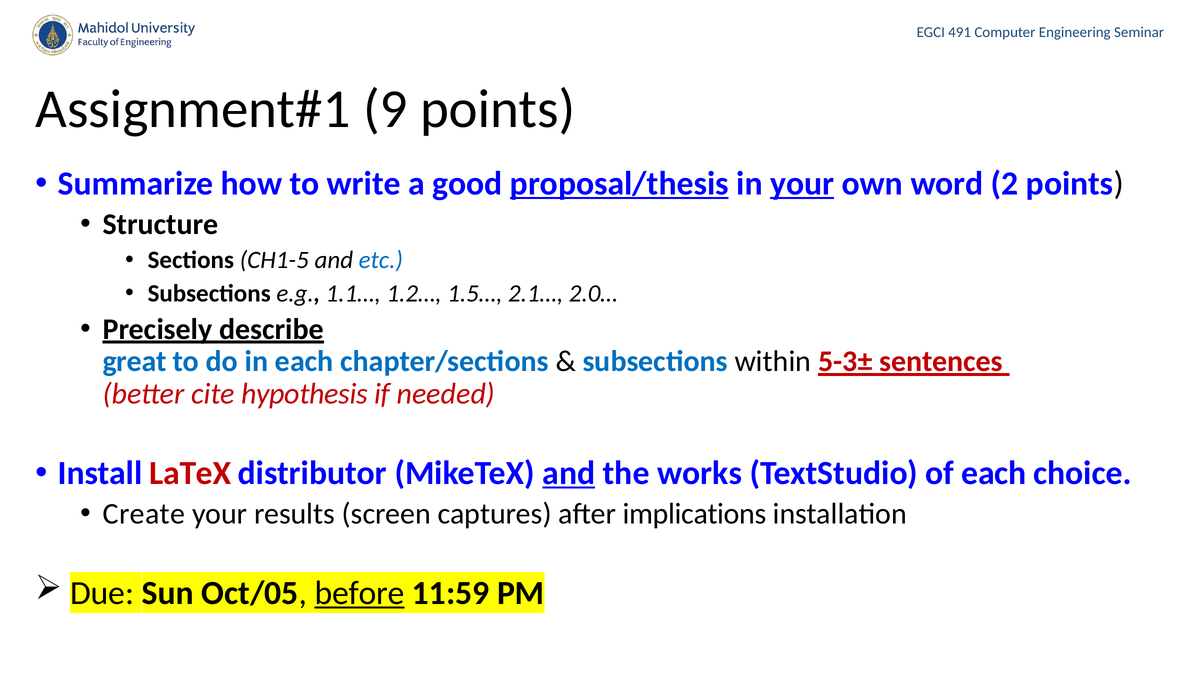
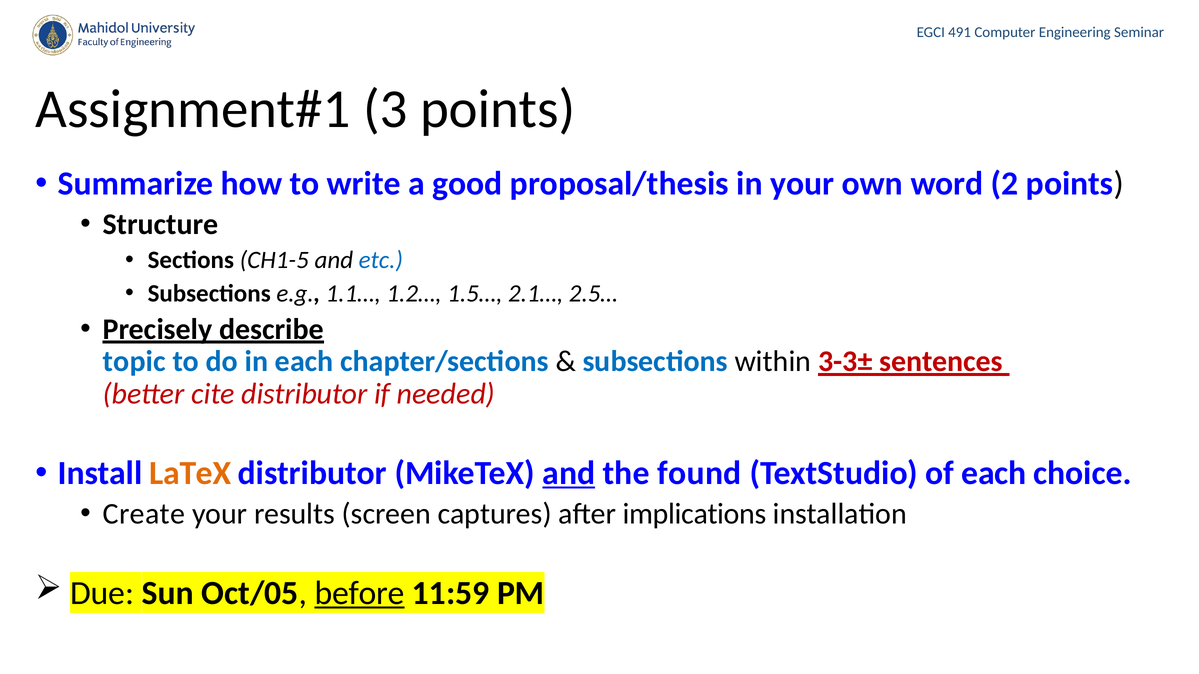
9: 9 -> 3
proposal/thesis underline: present -> none
your at (802, 184) underline: present -> none
2.0…: 2.0… -> 2.5…
great: great -> topic
5-3±: 5-3± -> 3-3±
cite hypothesis: hypothesis -> distributor
LaTeX colour: red -> orange
works: works -> found
